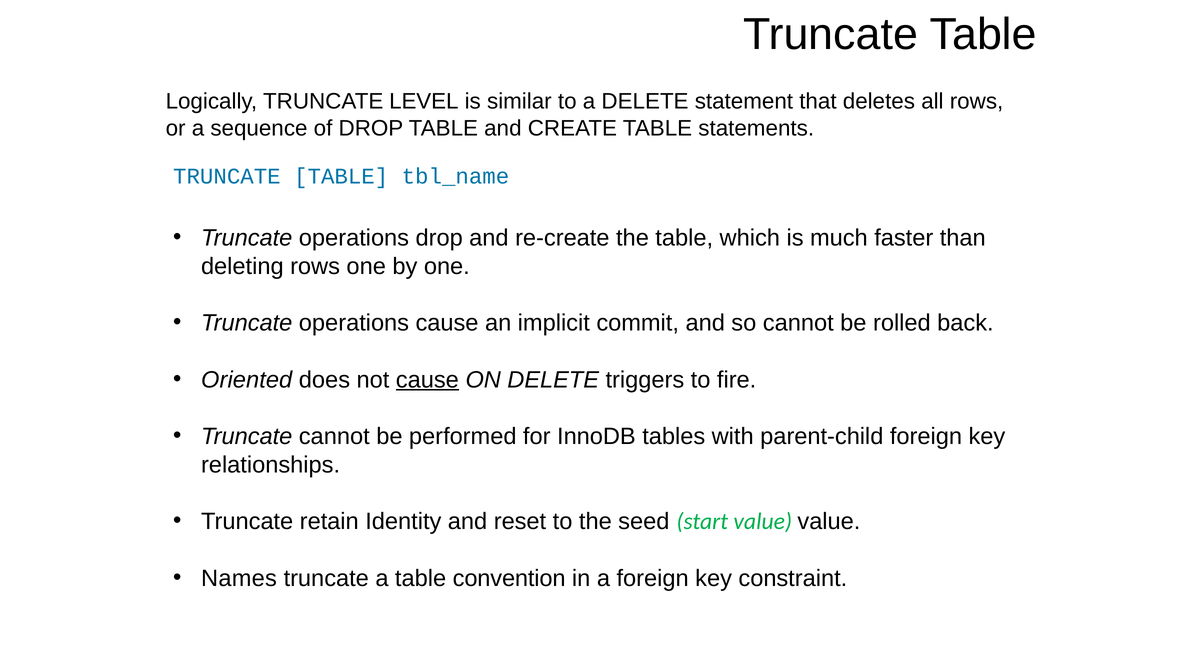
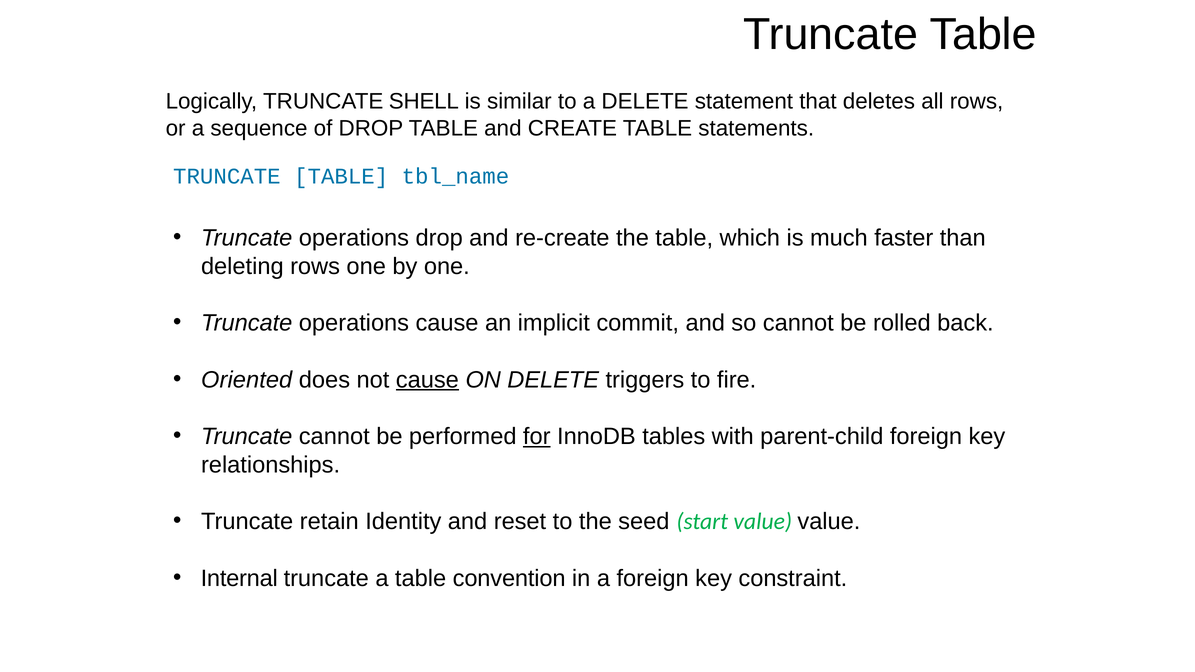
LEVEL: LEVEL -> SHELL
for underline: none -> present
Names: Names -> Internal
